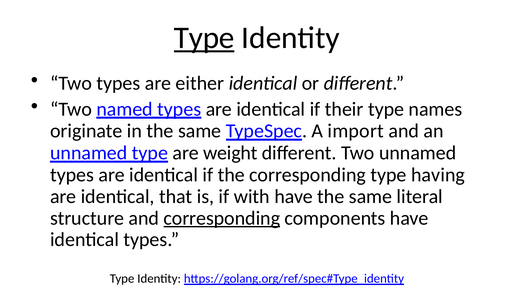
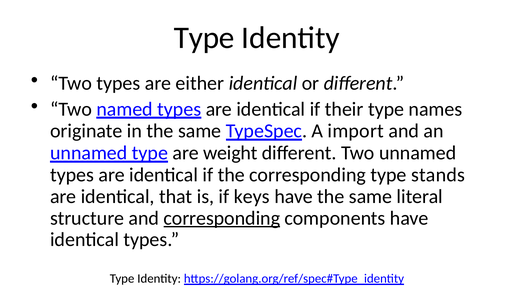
Type at (204, 38) underline: present -> none
having: having -> stands
with: with -> keys
